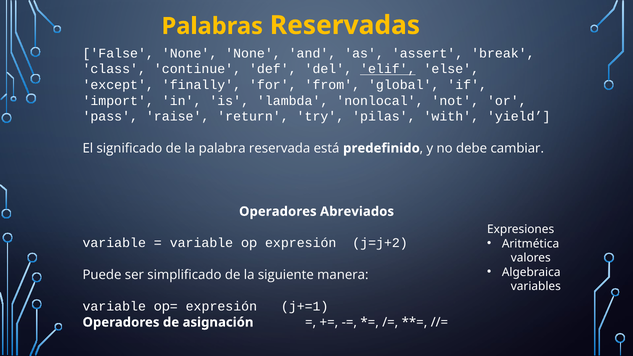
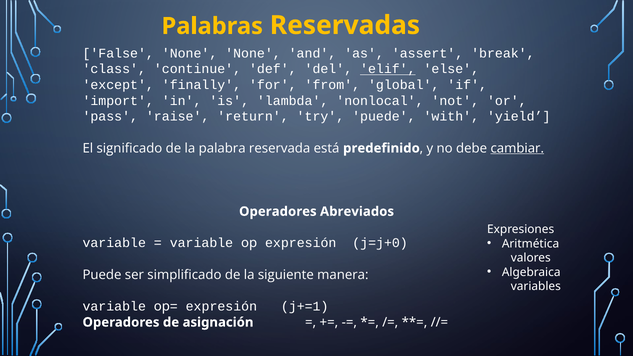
try pilas: pilas -> puede
cambiar underline: none -> present
j=j+2: j=j+2 -> j=j+0
